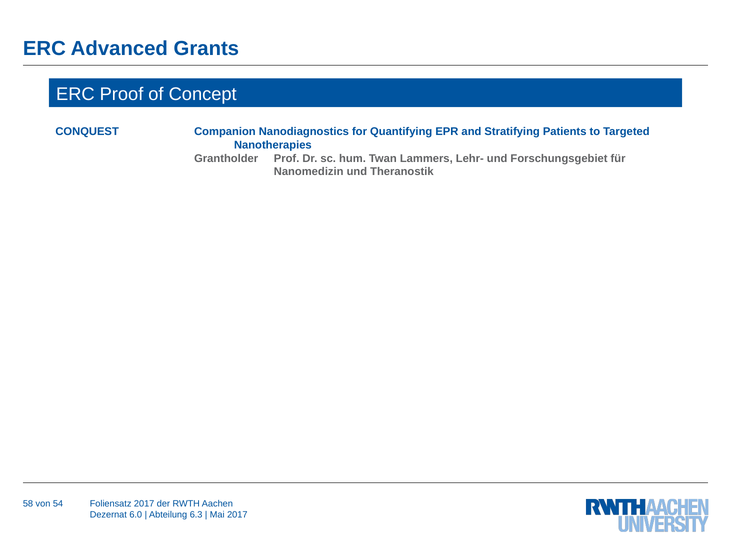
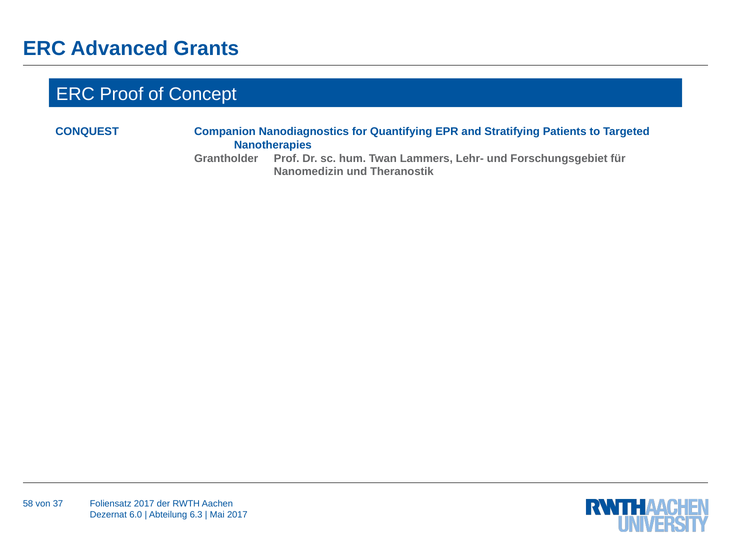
54: 54 -> 37
